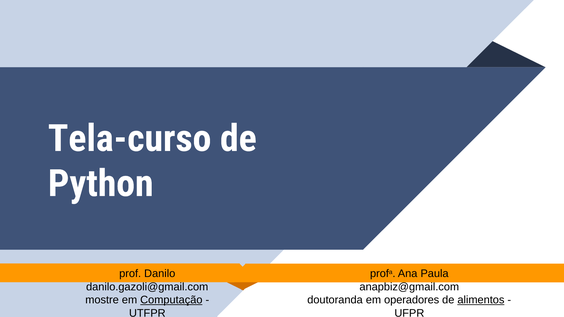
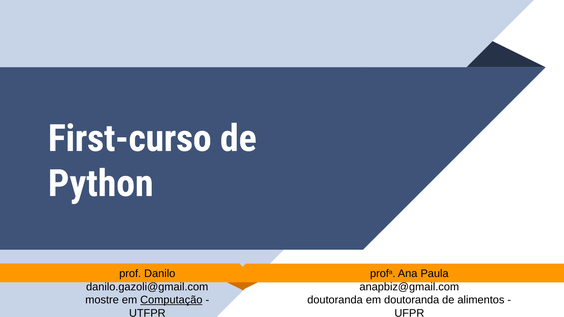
Tela-curso: Tela-curso -> First-curso
em operadores: operadores -> doutoranda
alimentos underline: present -> none
